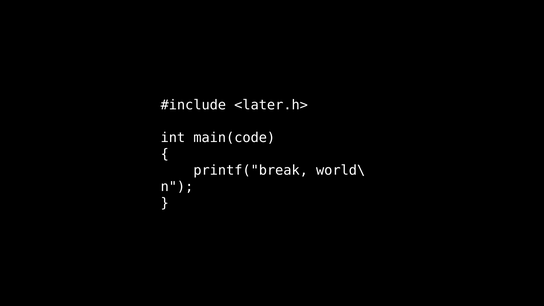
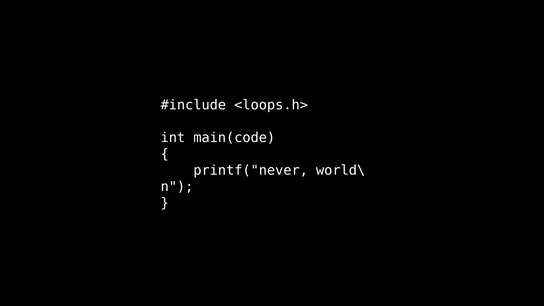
<later.h>: <later.h> -> <loops.h>
printf("break: printf("break -> printf("never
